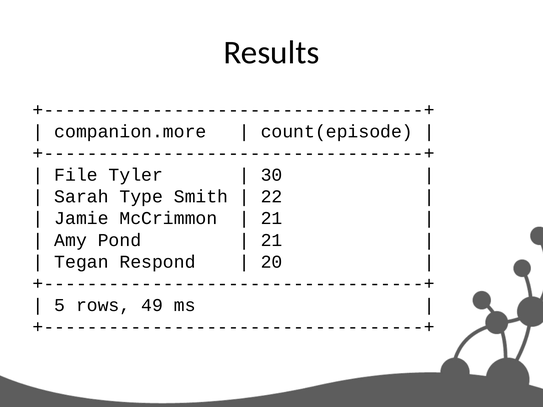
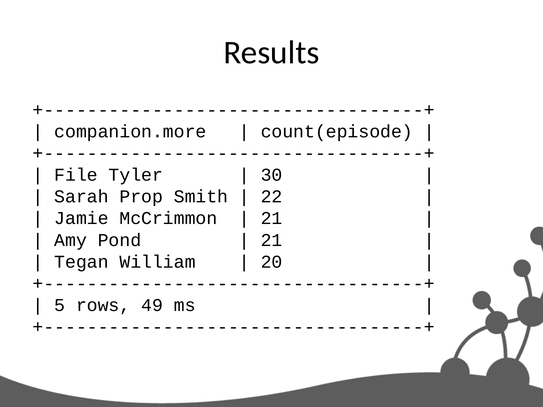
Type: Type -> Prop
Respond: Respond -> William
